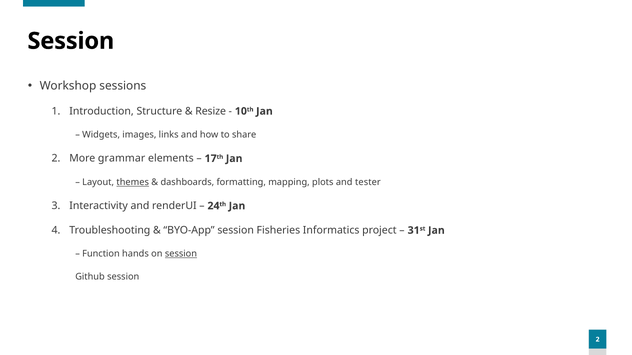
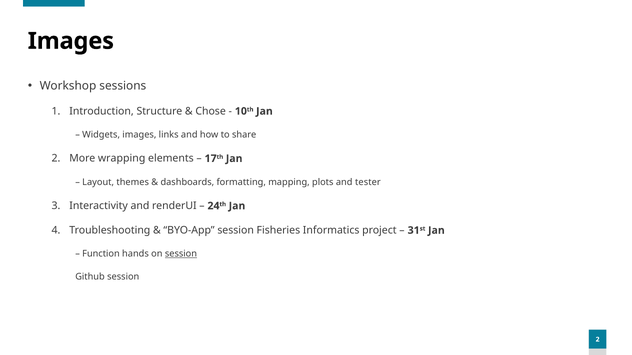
Session at (71, 41): Session -> Images
Resize: Resize -> Chose
grammar: grammar -> wrapping
themes underline: present -> none
